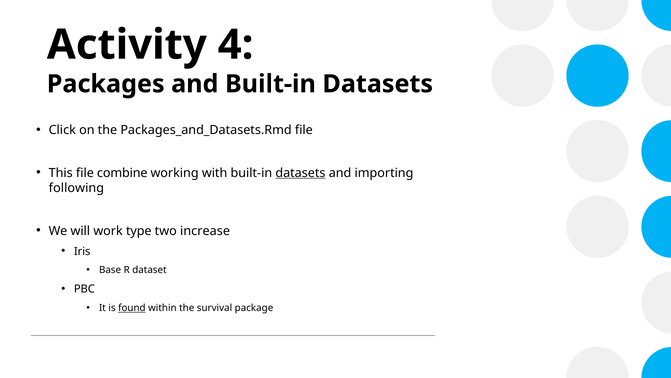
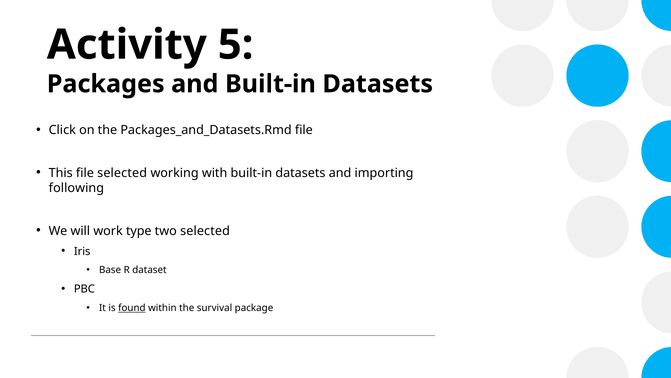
4: 4 -> 5
file combine: combine -> selected
datasets at (300, 173) underline: present -> none
two increase: increase -> selected
